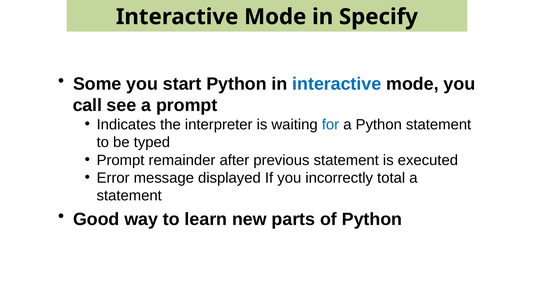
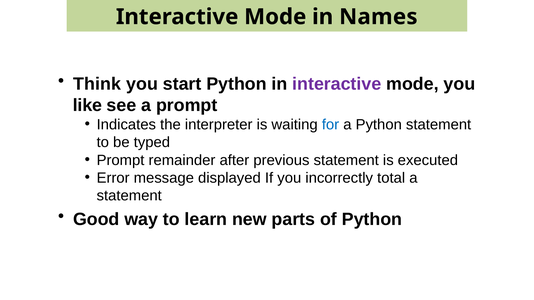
Specify: Specify -> Names
Some: Some -> Think
interactive at (337, 84) colour: blue -> purple
call: call -> like
